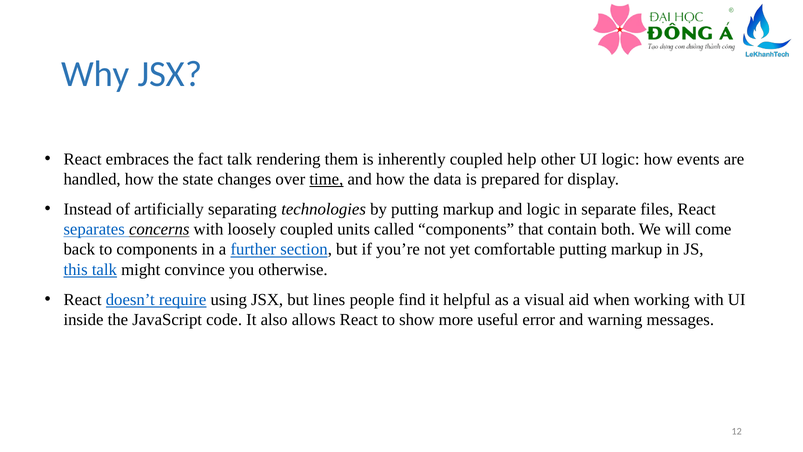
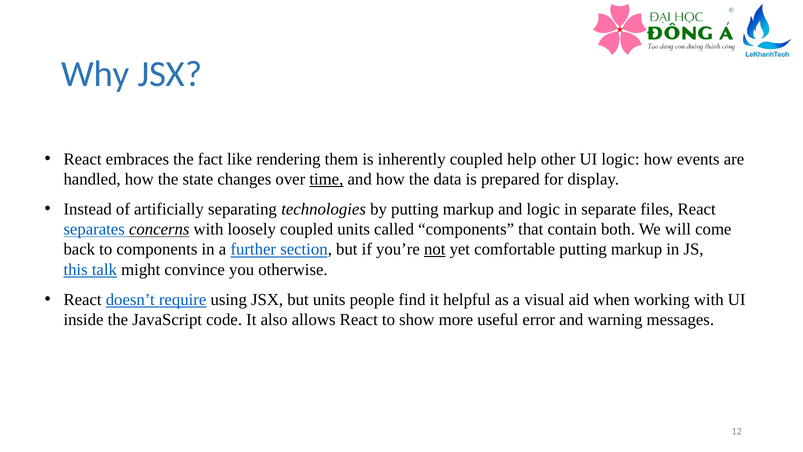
fact talk: talk -> like
not underline: none -> present
but lines: lines -> units
